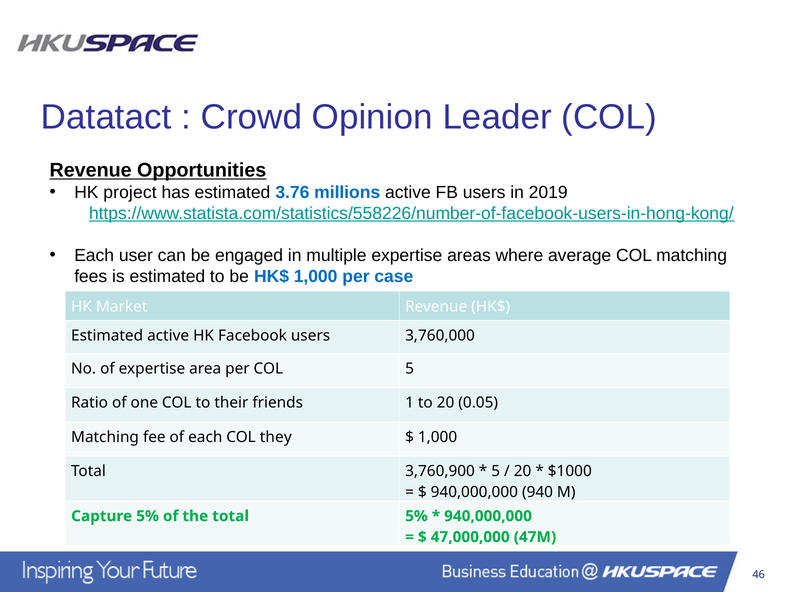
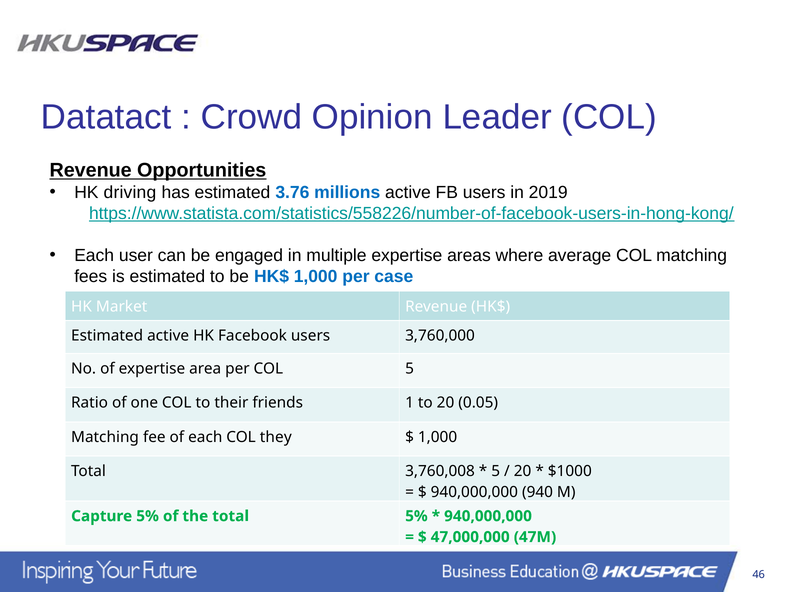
project: project -> driving
3,760,900: 3,760,900 -> 3,760,008
